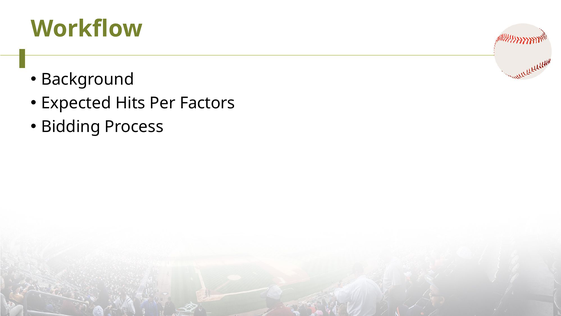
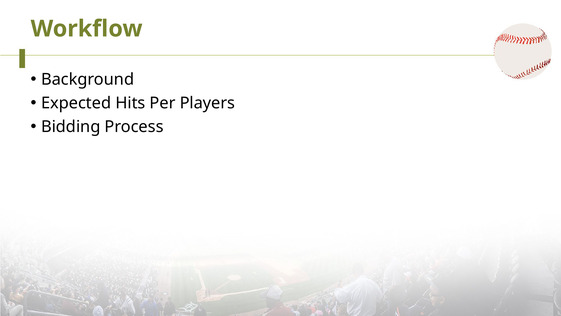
Factors: Factors -> Players
